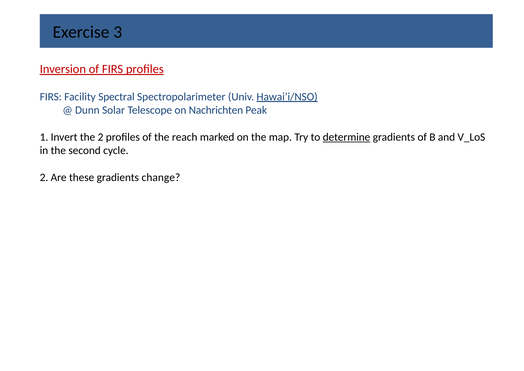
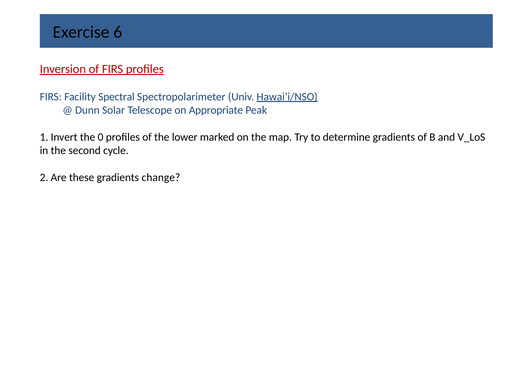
3: 3 -> 6
Nachrichten: Nachrichten -> Appropriate
the 2: 2 -> 0
reach: reach -> lower
determine underline: present -> none
